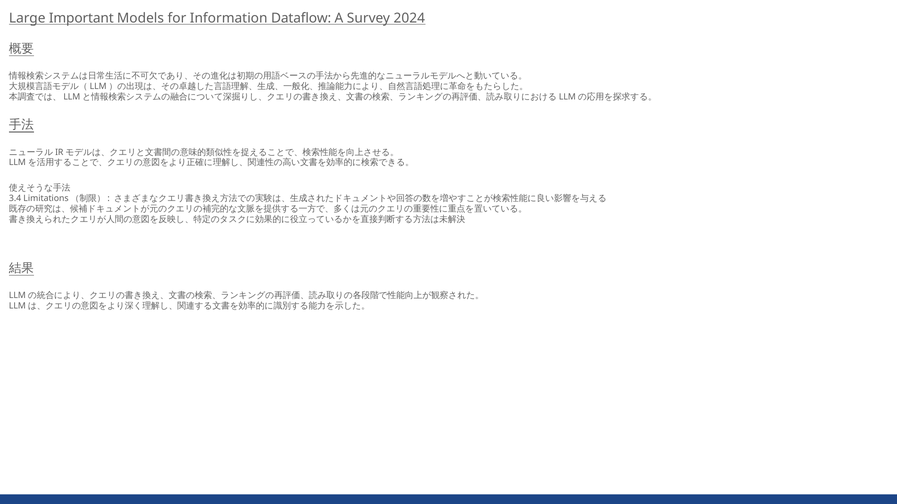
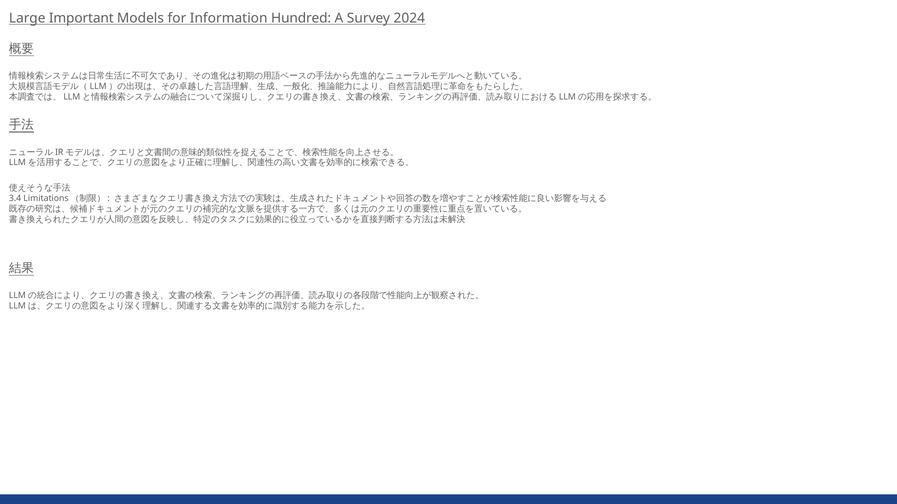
Dataflow: Dataflow -> Hundred
